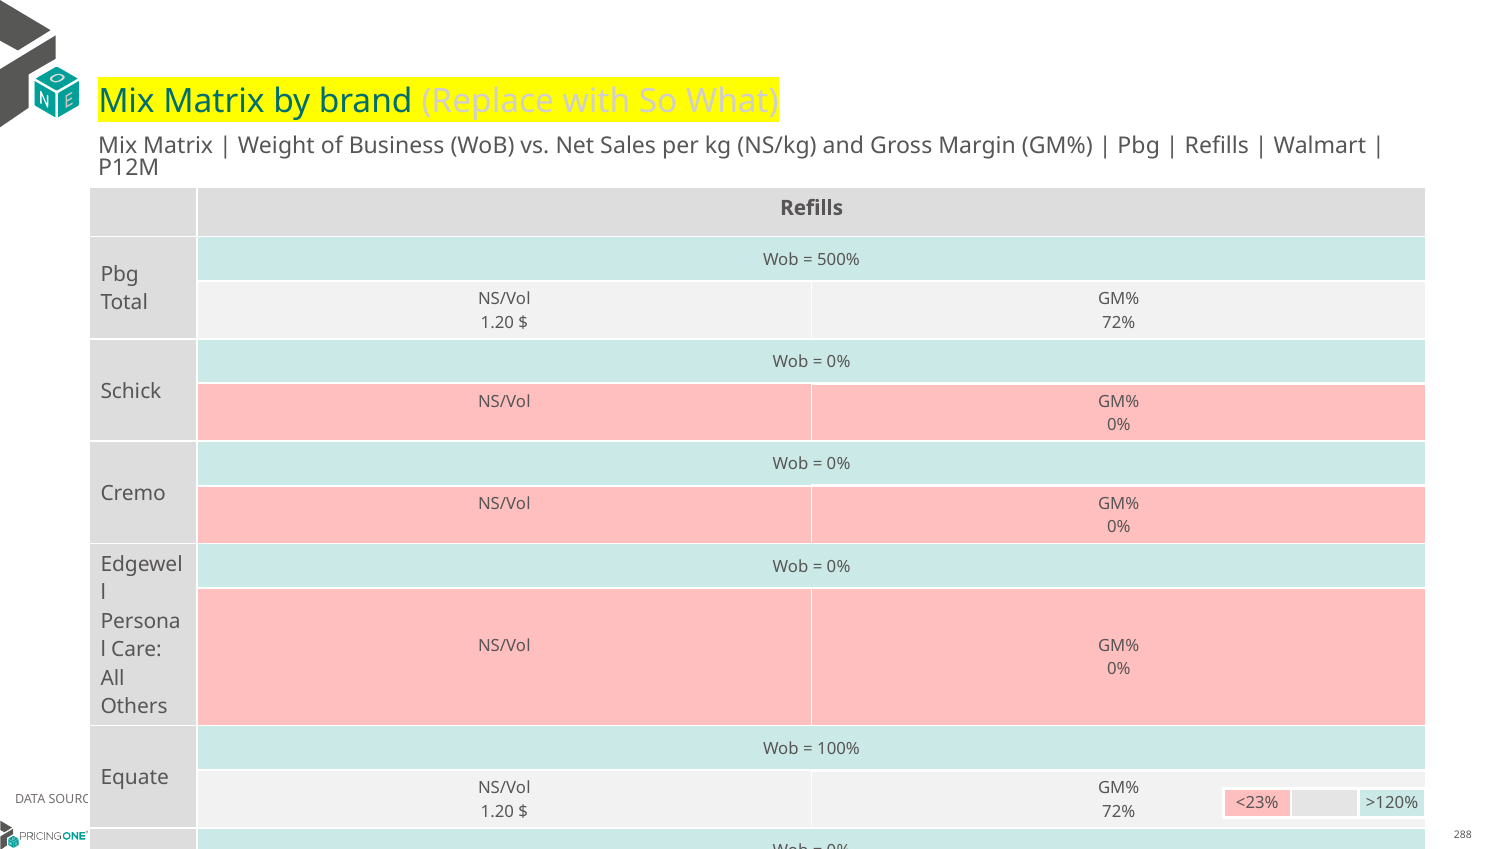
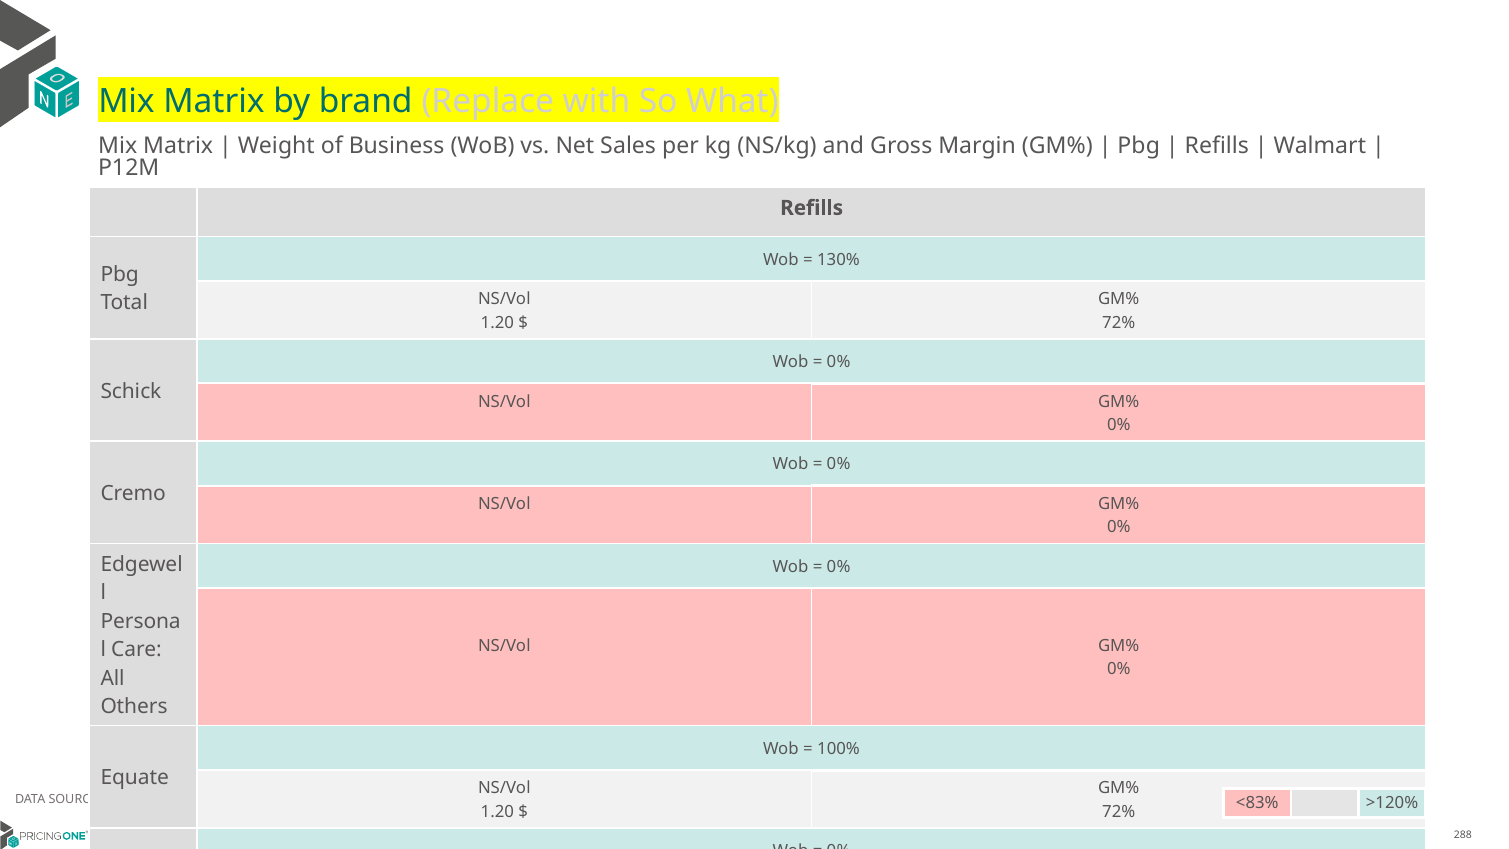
500%: 500% -> 130%
<23%: <23% -> <83%
